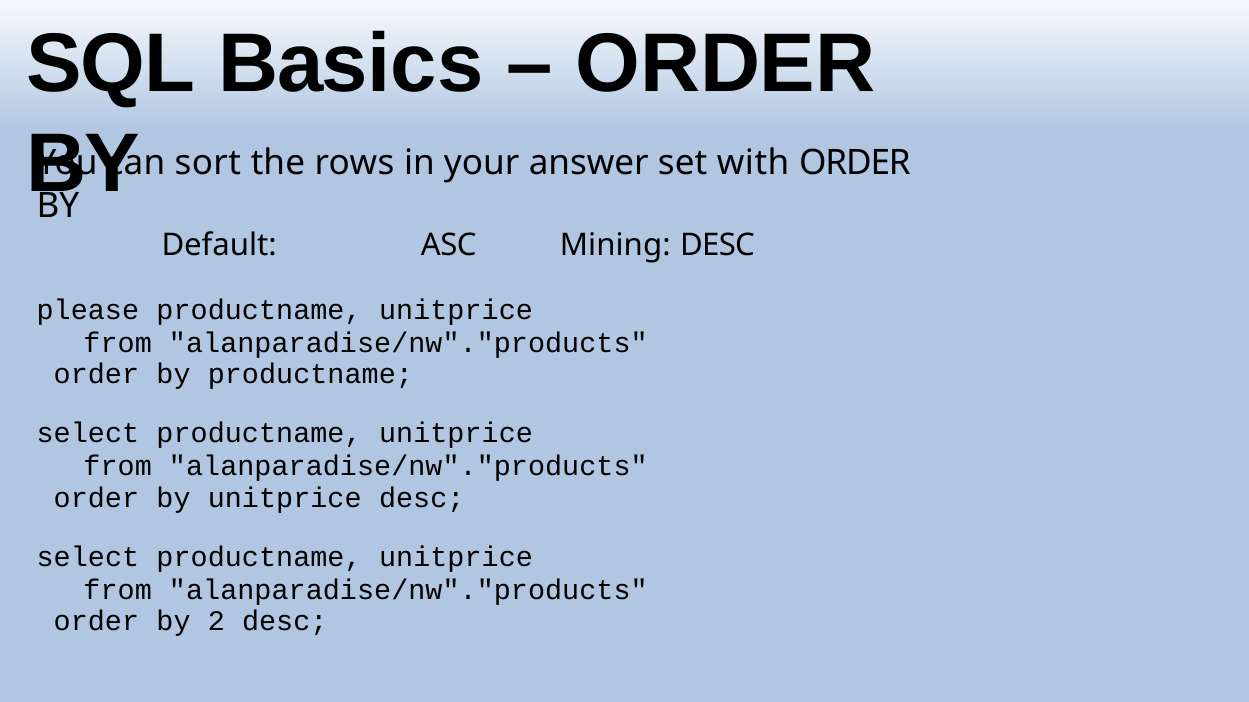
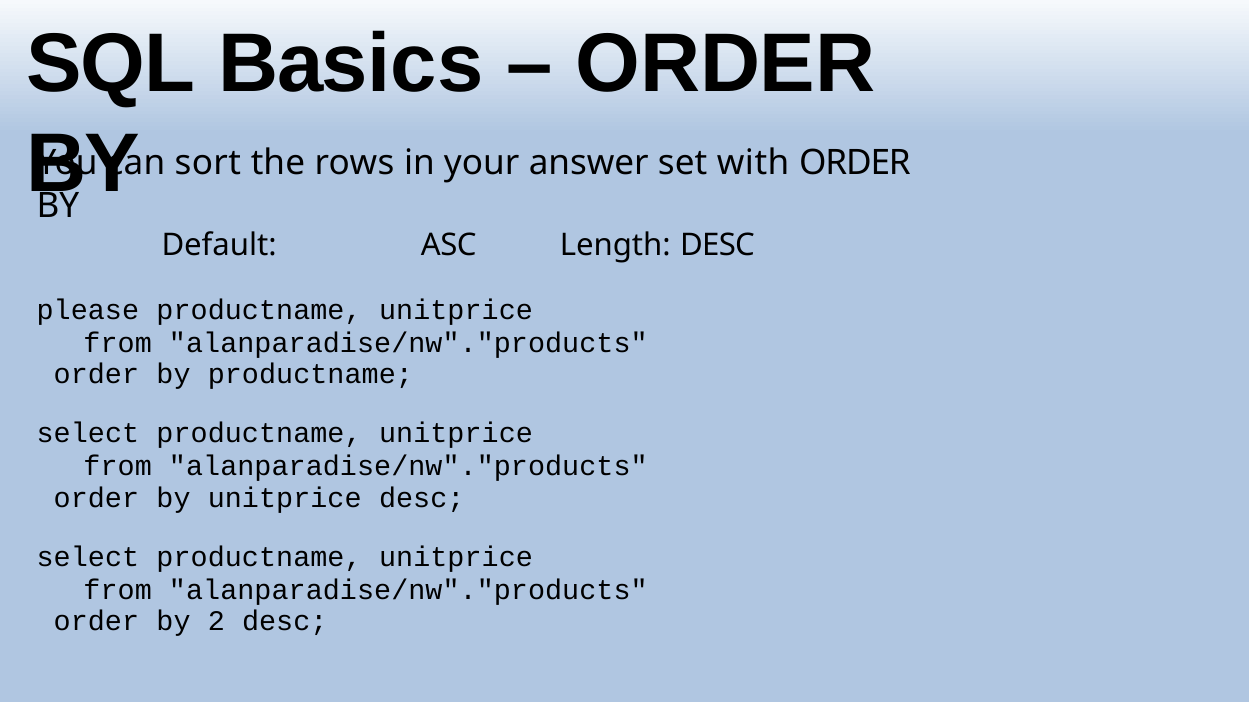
Mining: Mining -> Length
